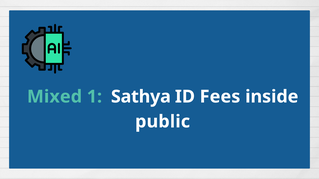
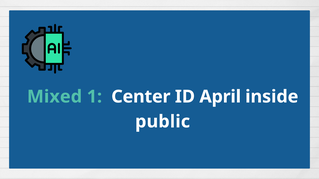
Sathya: Sathya -> Center
Fees: Fees -> April
